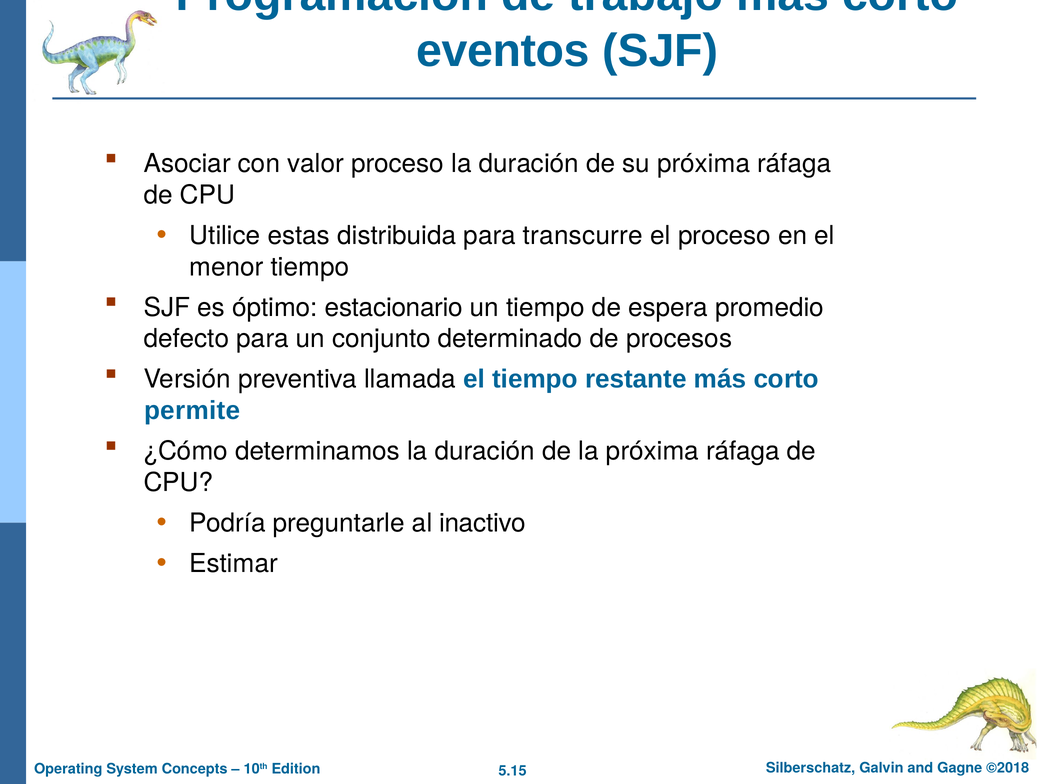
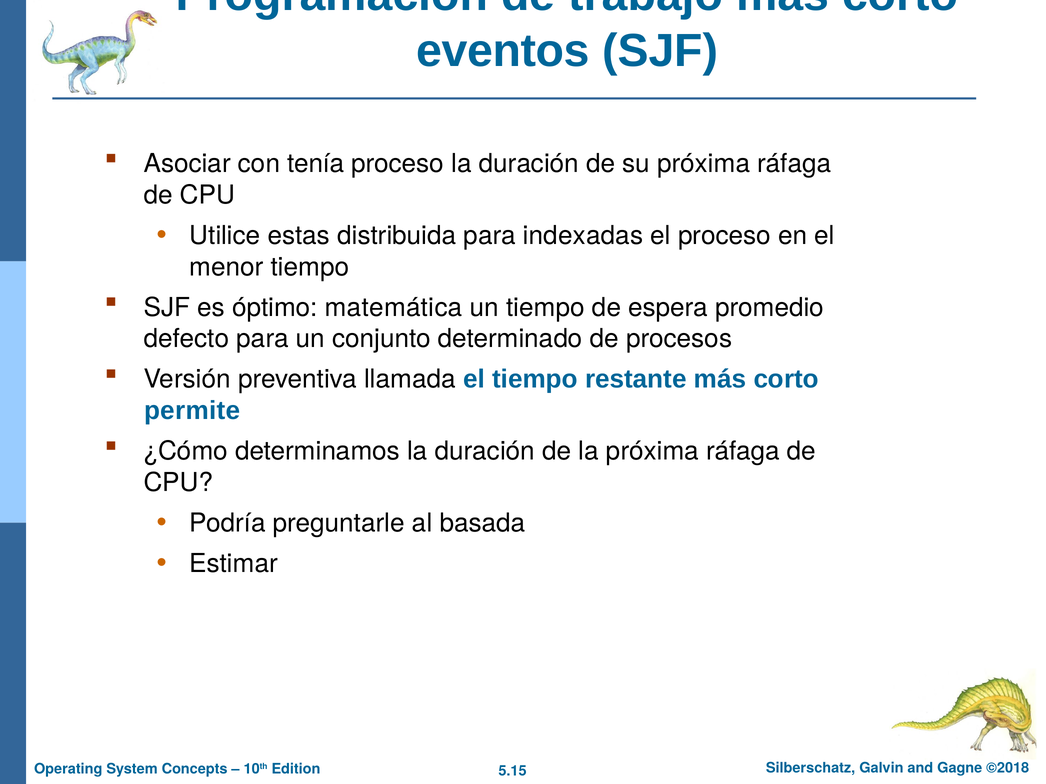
valor: valor -> tenía
transcurre: transcurre -> indexadas
estacionario: estacionario -> matemática
inactivo: inactivo -> basada
